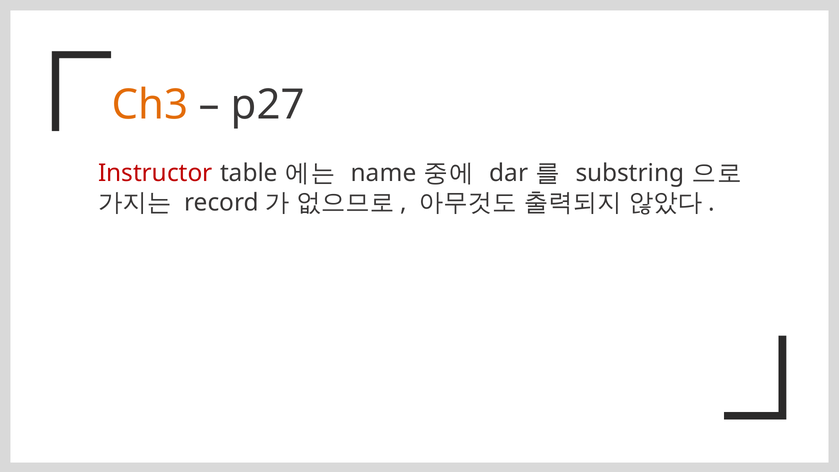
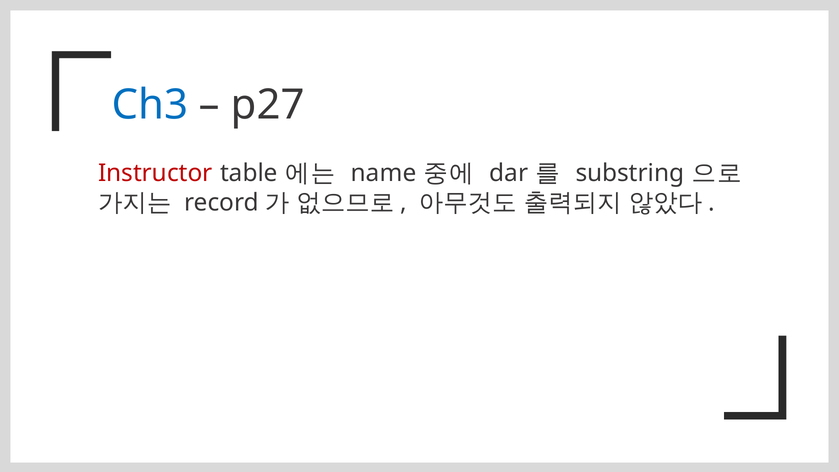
Ch3 colour: orange -> blue
